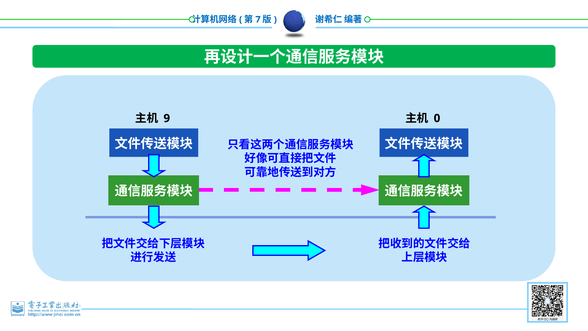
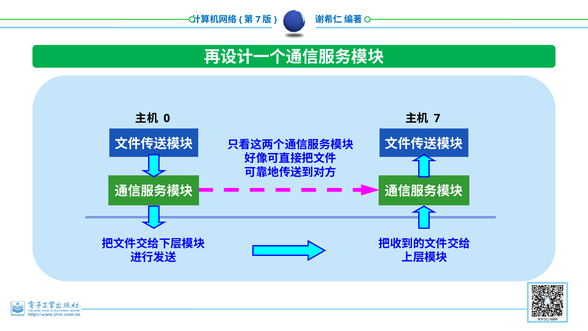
9: 9 -> 0
0 at (437, 118): 0 -> 7
